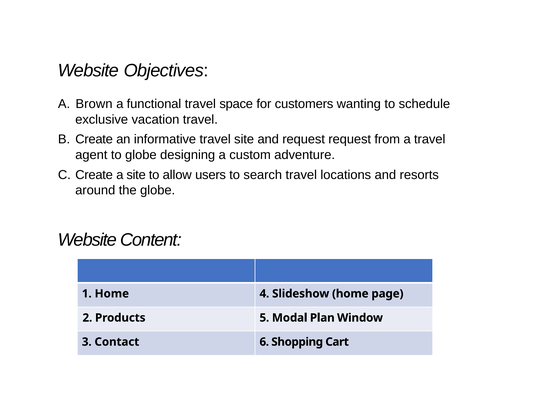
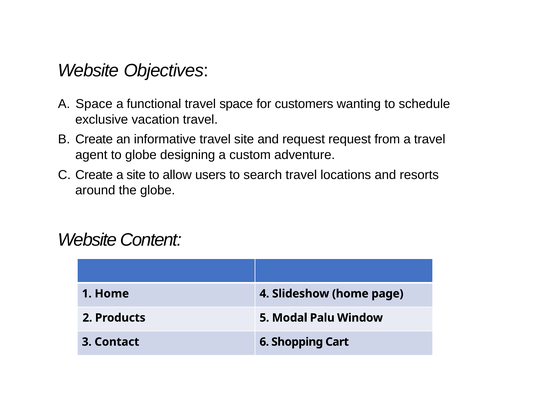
A Brown: Brown -> Space
Plan: Plan -> Palu
